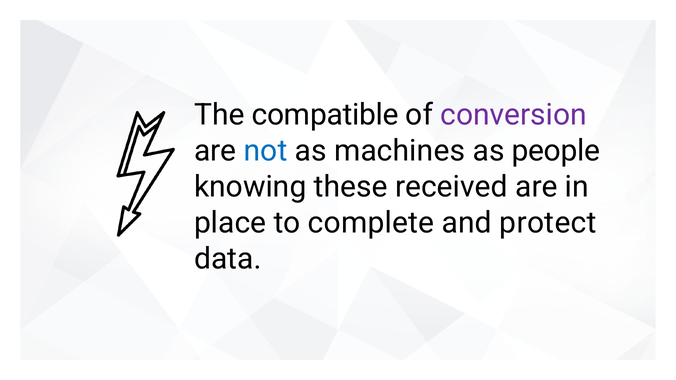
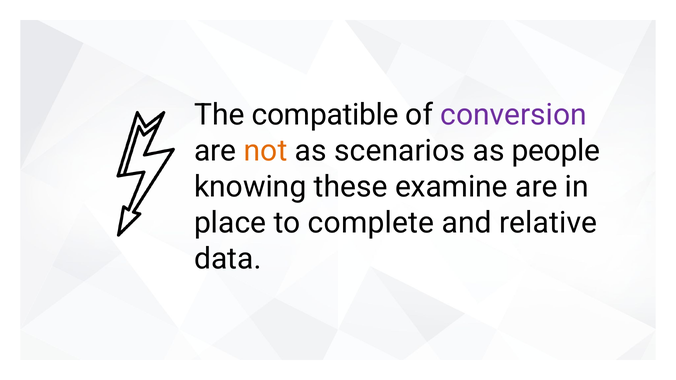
not colour: blue -> orange
machines: machines -> scenarios
received: received -> examine
protect: protect -> relative
